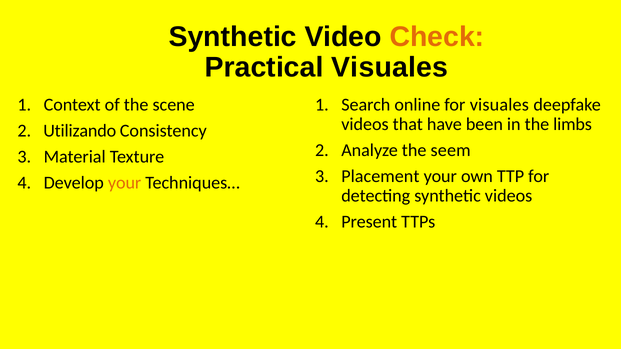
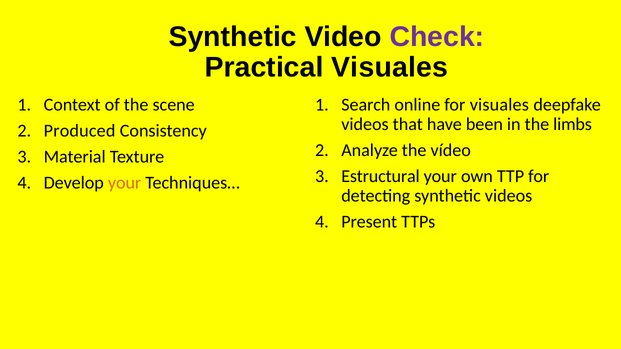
Check colour: orange -> purple
Utilizando: Utilizando -> Produced
seem: seem -> vídeo
Placement: Placement -> Estructural
